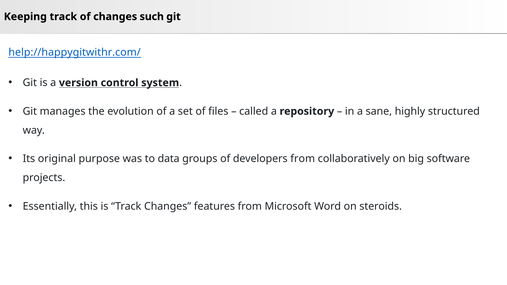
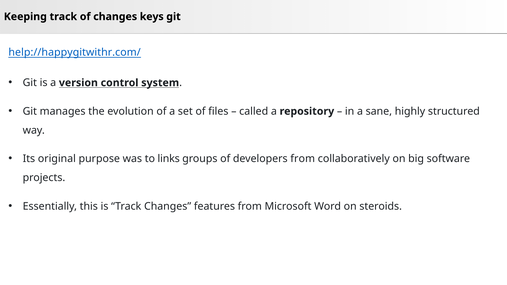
such: such -> keys
data: data -> links
